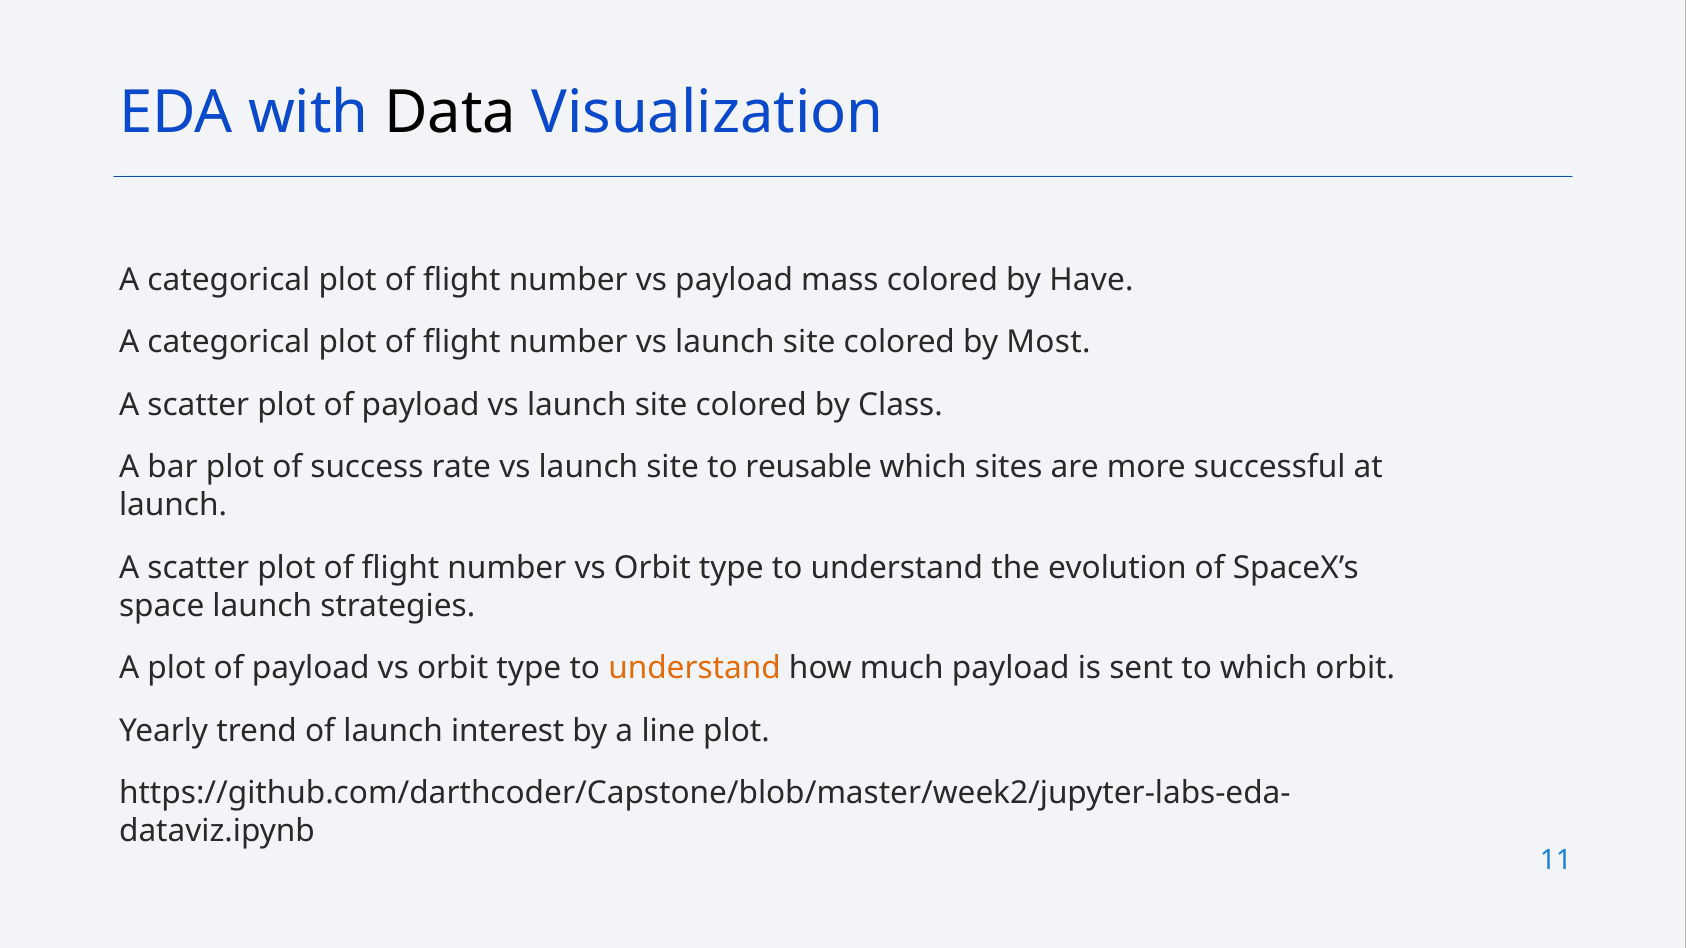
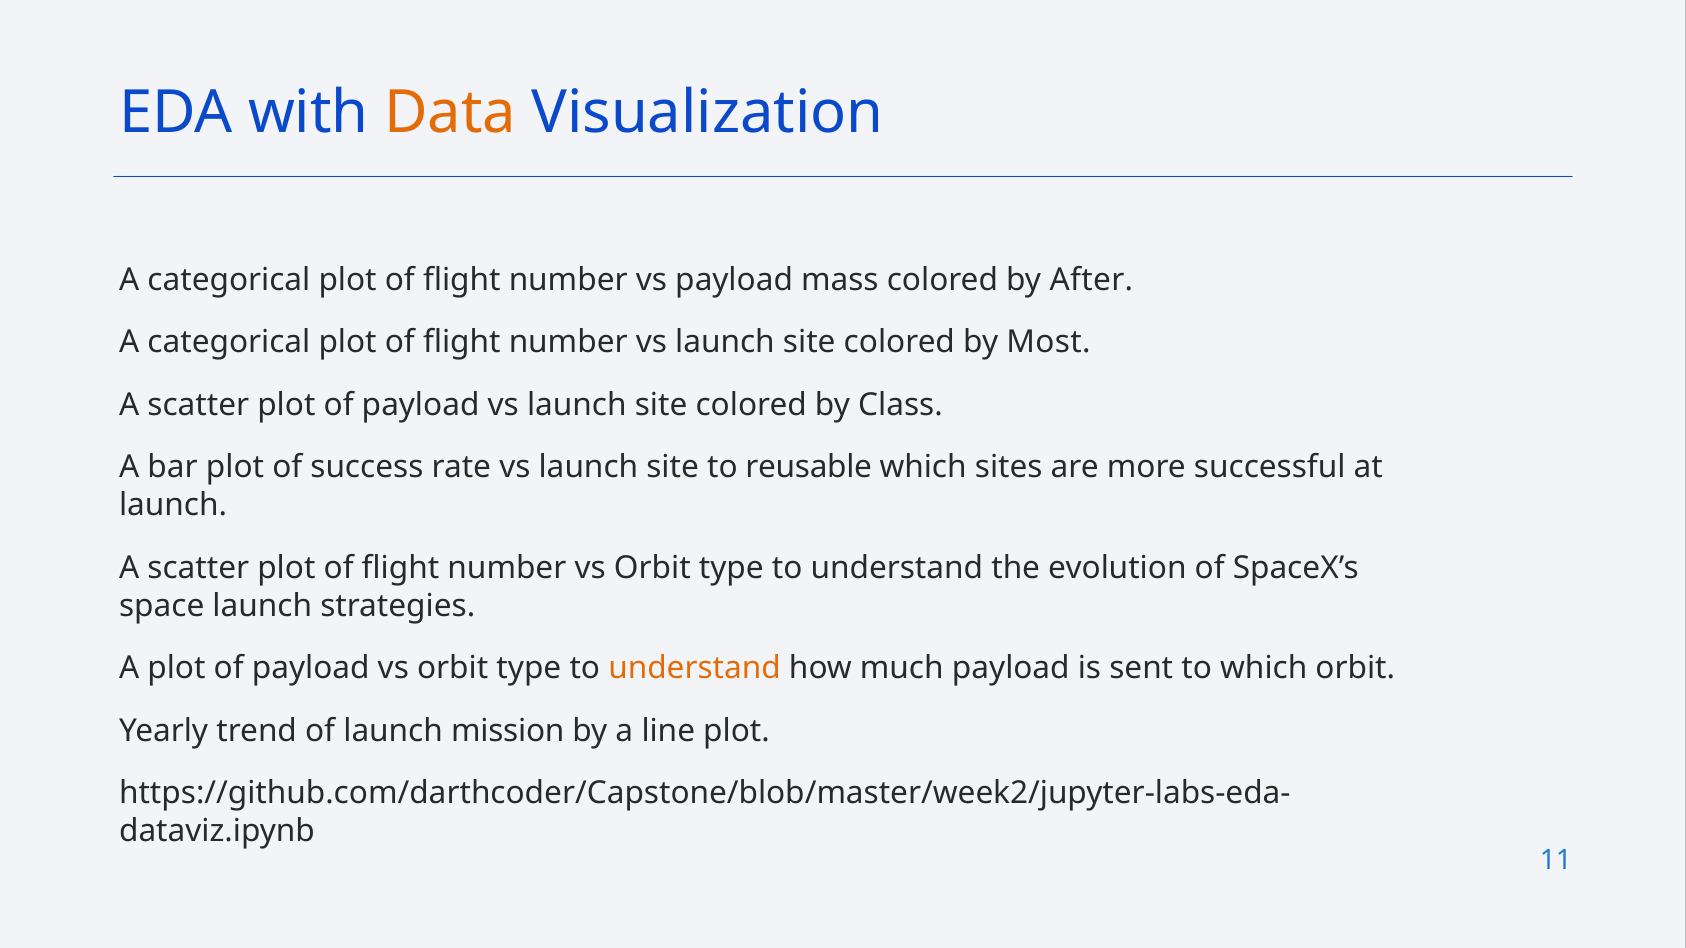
Data colour: black -> orange
Have: Have -> After
interest: interest -> mission
